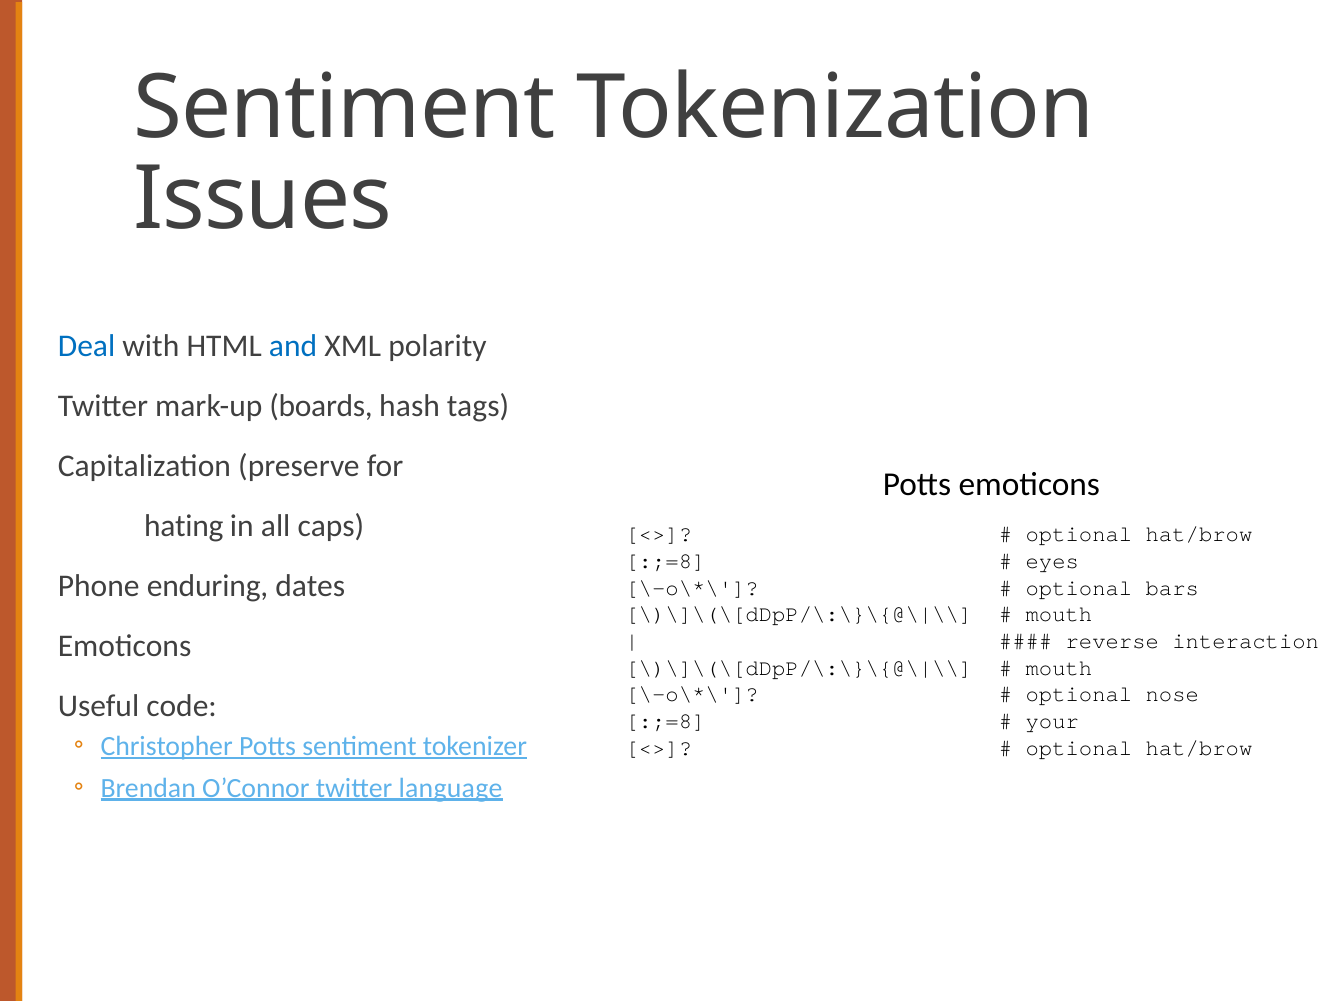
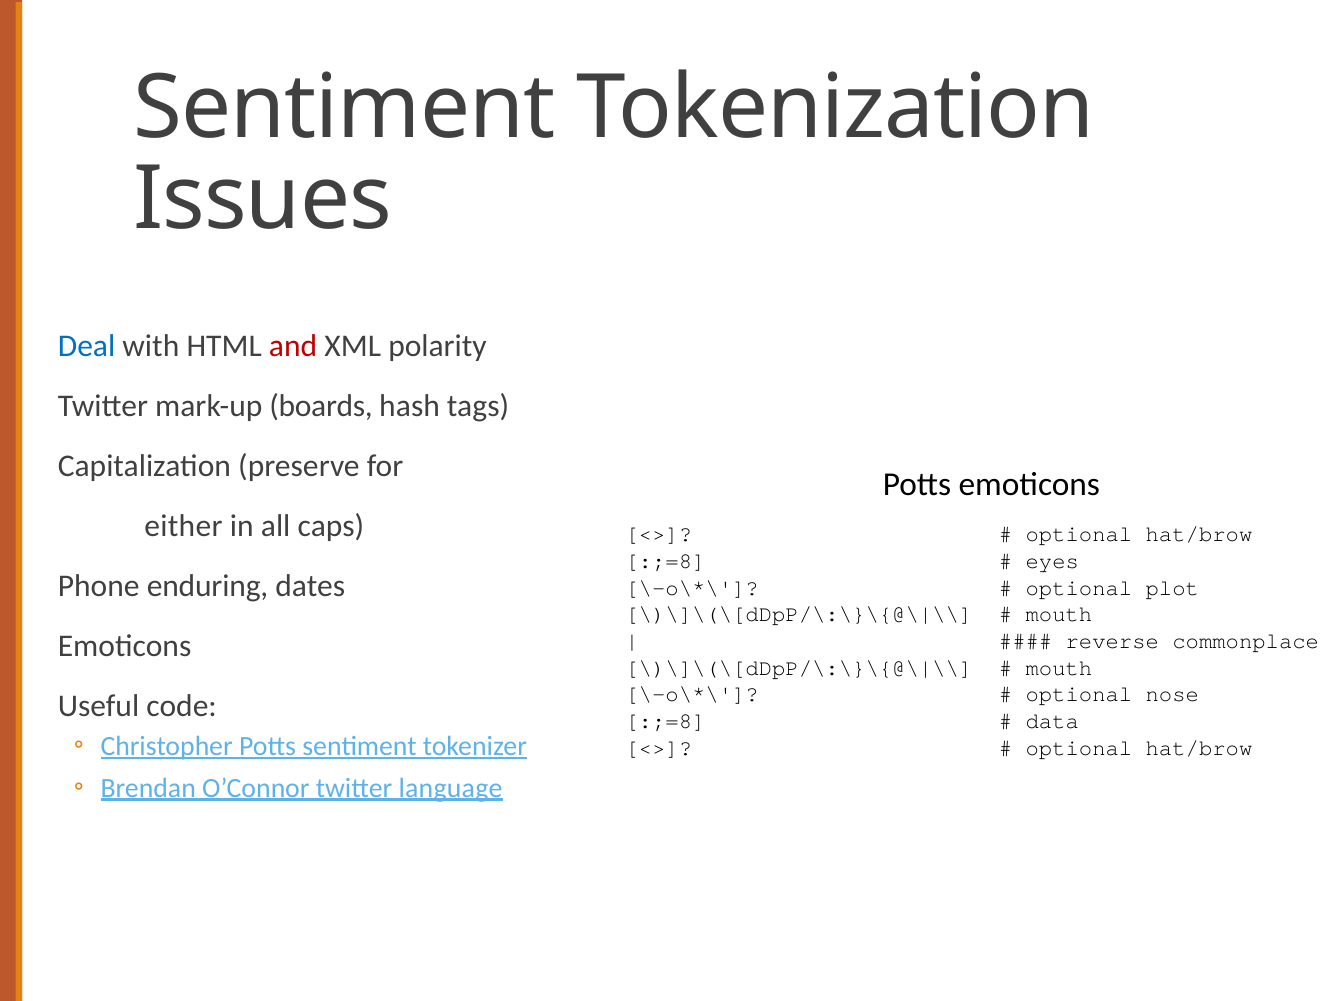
and colour: blue -> red
hating: hating -> either
bars: bars -> plot
interaction: interaction -> commonplace
your: your -> data
